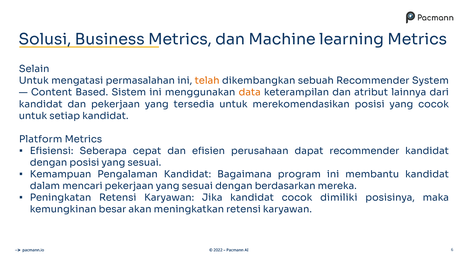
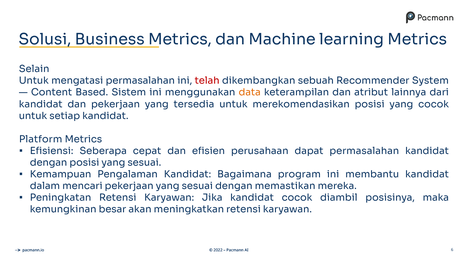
telah colour: orange -> red
dapat recommender: recommender -> permasalahan
berdasarkan: berdasarkan -> memastikan
dimiliki: dimiliki -> diambil
